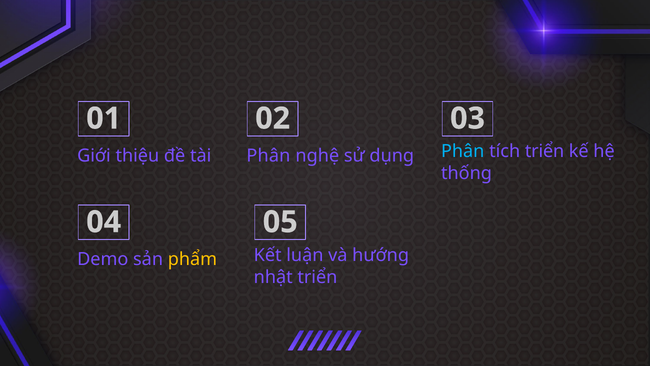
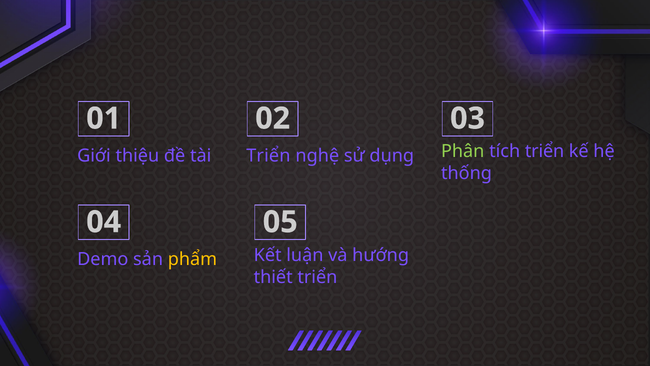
Phân at (463, 151) colour: light blue -> light green
Phân at (268, 156): Phân -> Triển
nhật: nhật -> thiết
